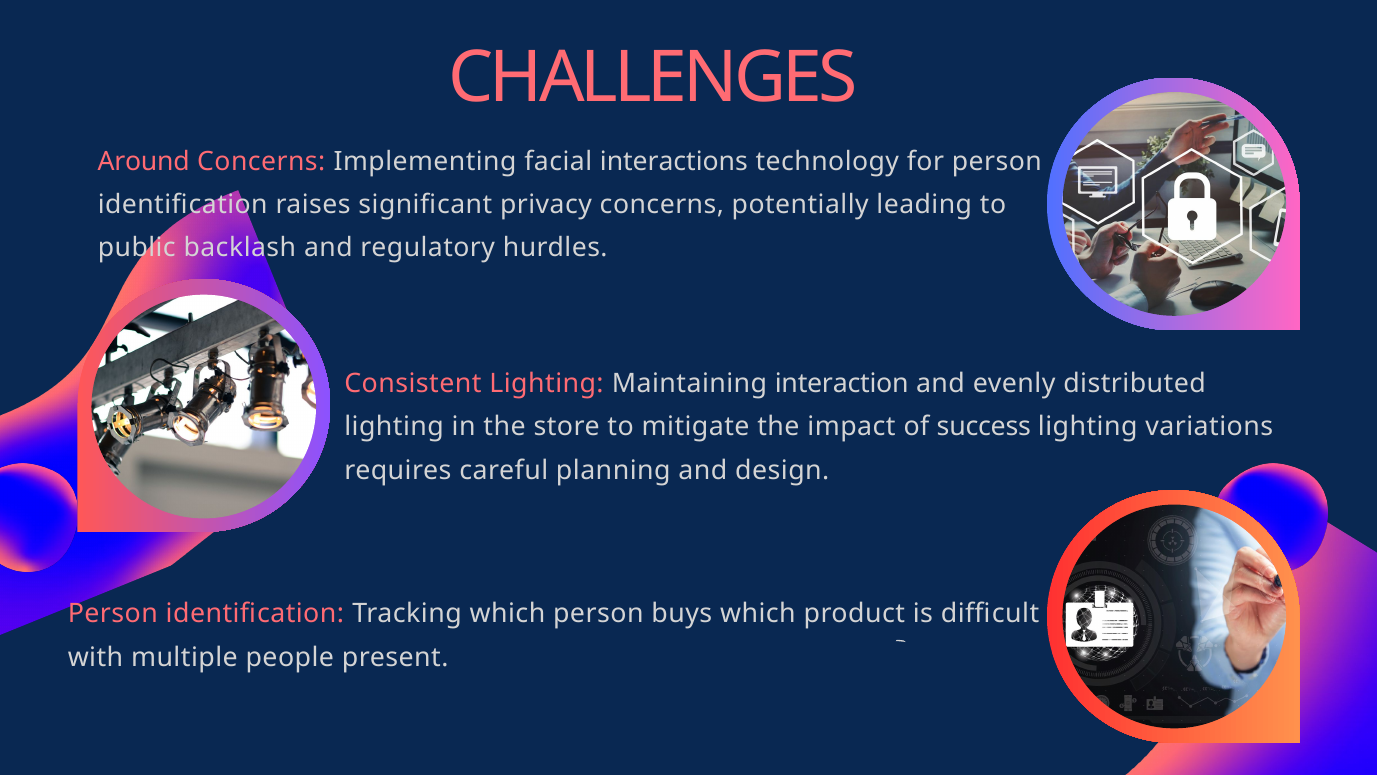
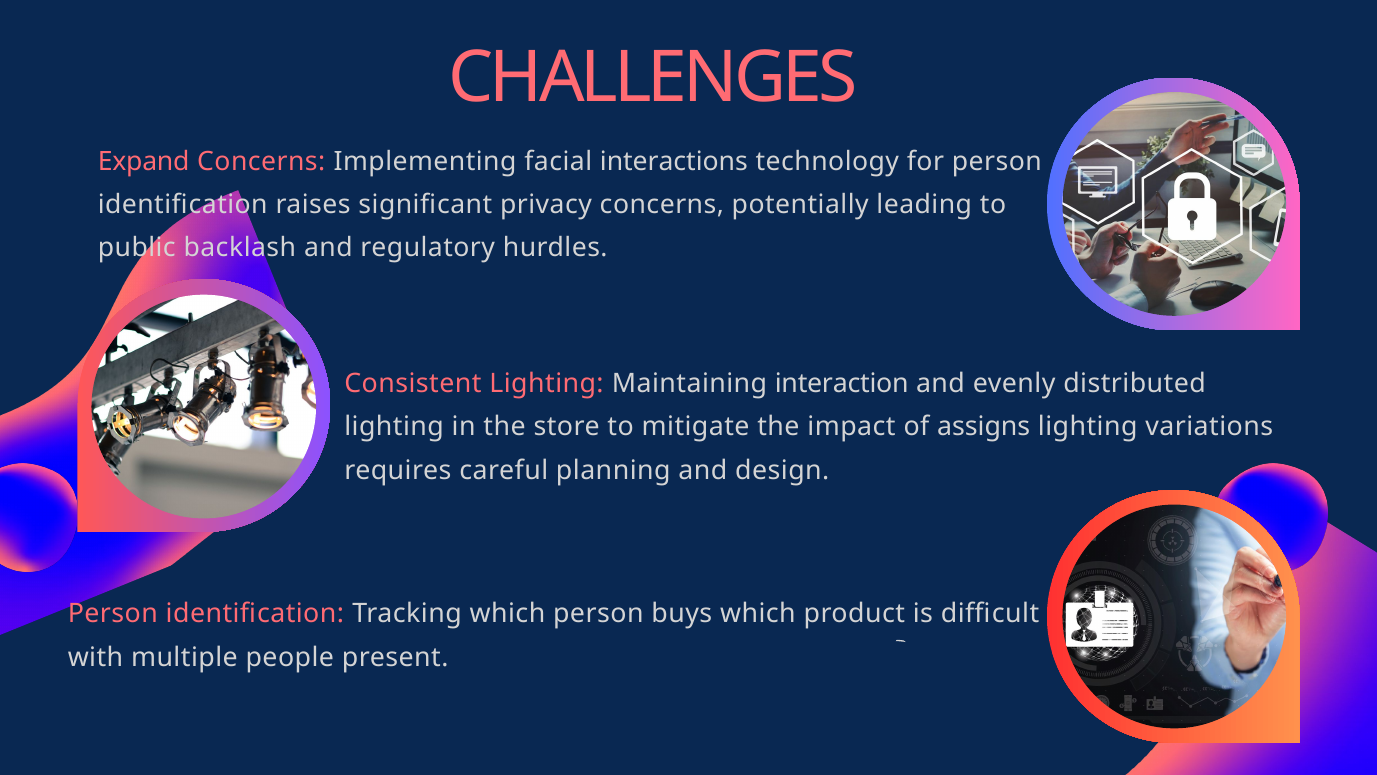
Around: Around -> Expand
success: success -> assigns
